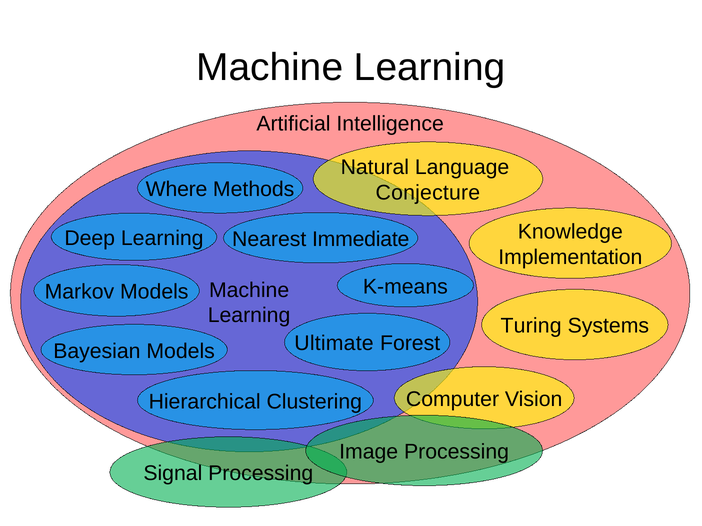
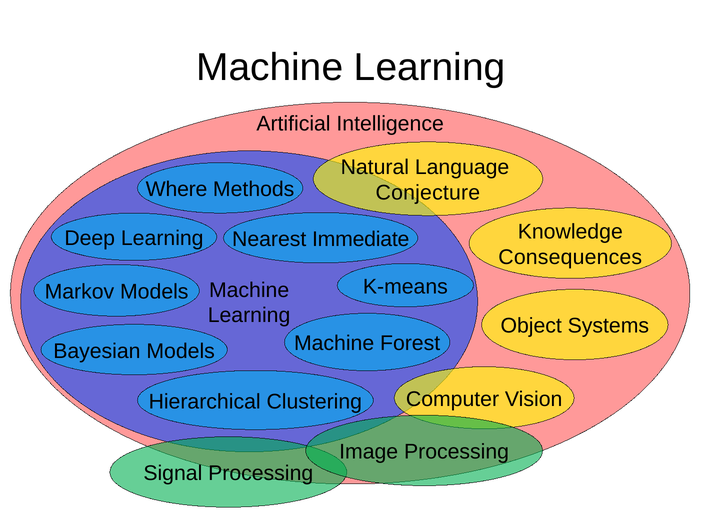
Implementation: Implementation -> Consequences
Turing: Turing -> Object
Ultimate at (334, 344): Ultimate -> Machine
